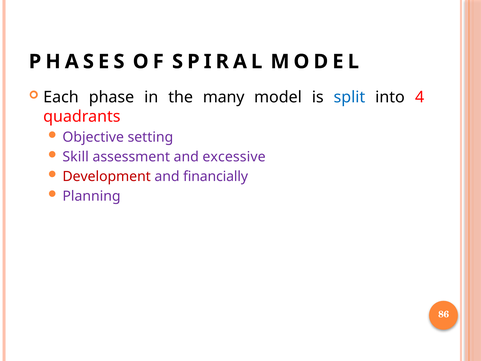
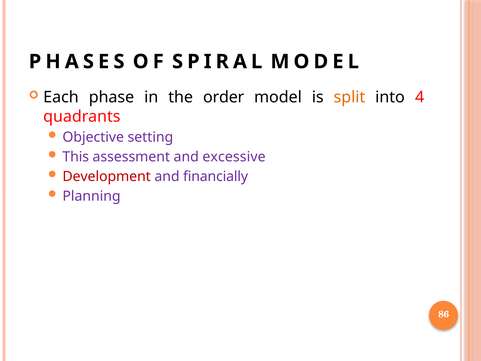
many: many -> order
split colour: blue -> orange
Skill: Skill -> This
